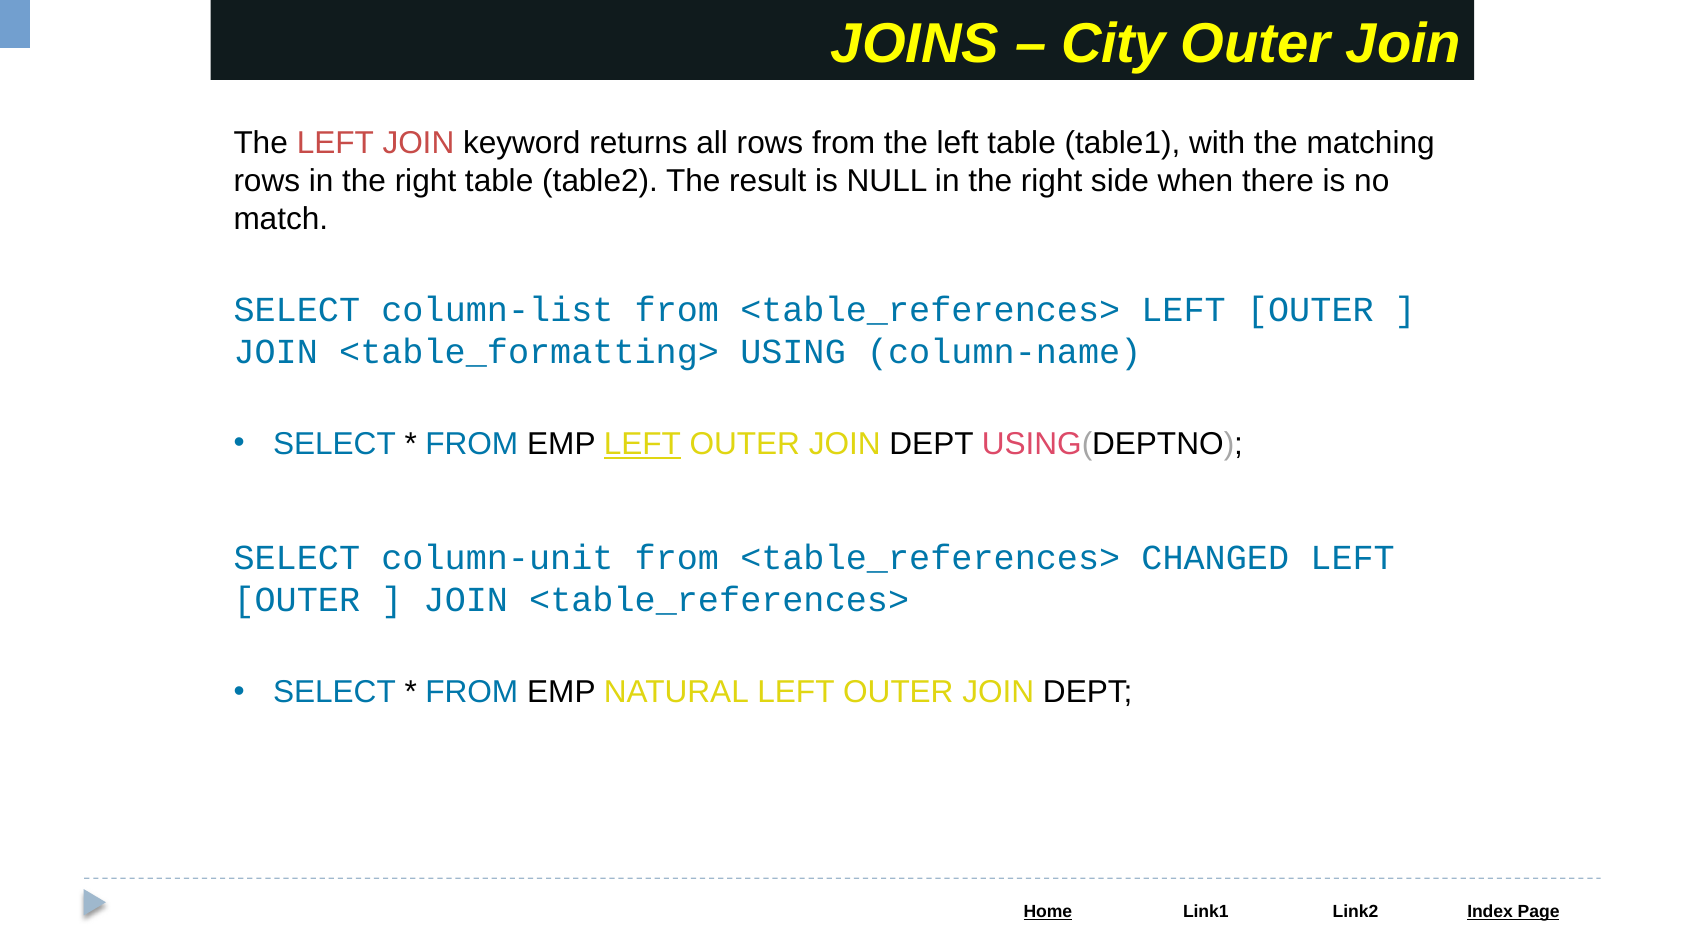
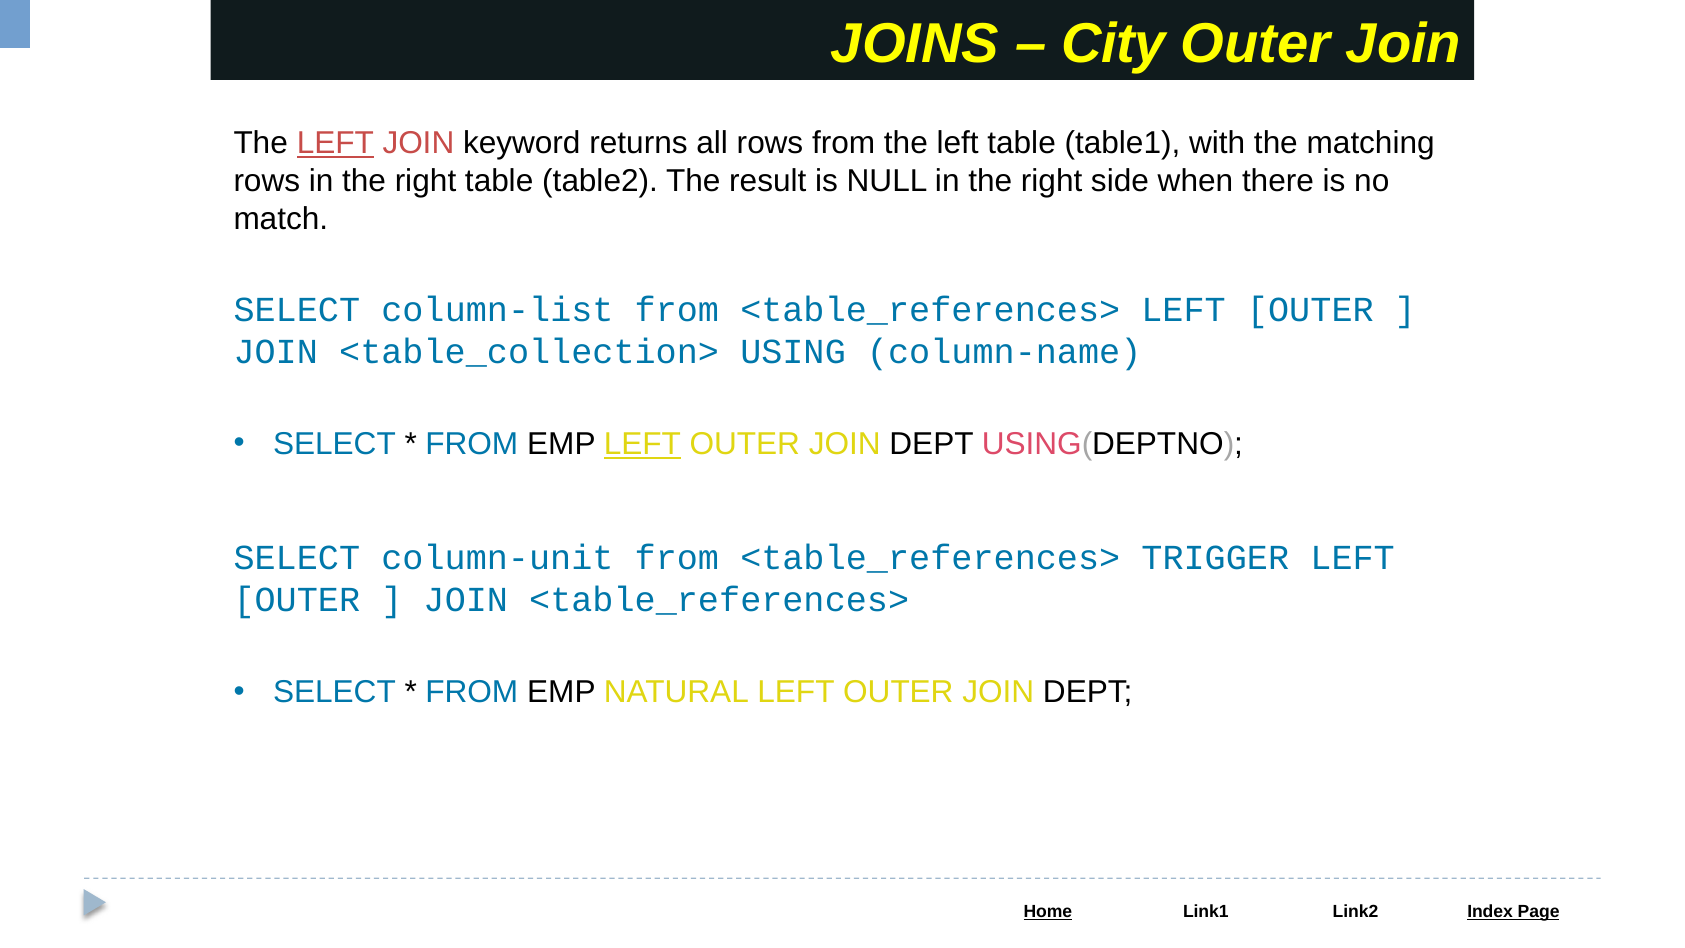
LEFT at (335, 143) underline: none -> present
<table_formatting>: <table_formatting> -> <table_collection>
CHANGED: CHANGED -> TRIGGER
